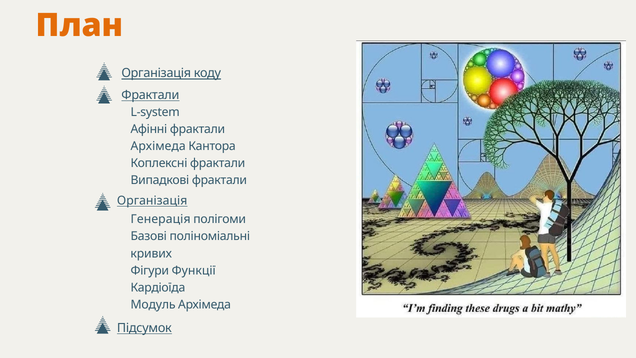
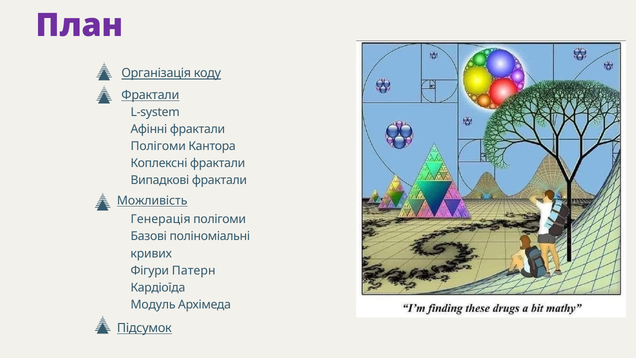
План colour: orange -> purple
Архімеда at (158, 146): Архімеда -> Полігоми
Організація at (152, 201): Організація -> Можливість
Функції: Функції -> Патерн
